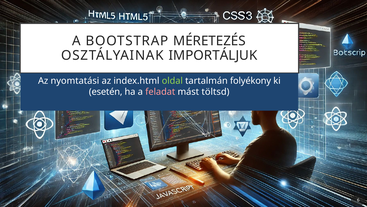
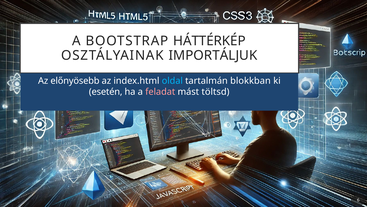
MÉRETEZÉS: MÉRETEZÉS -> HÁTTÉRKÉP
nyomtatási: nyomtatási -> előnyösebb
oldal colour: light green -> light blue
folyékony: folyékony -> blokkban
